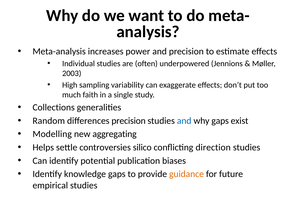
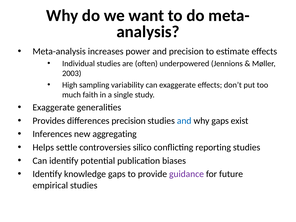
Collections at (54, 107): Collections -> Exaggerate
Random: Random -> Provides
Modelling: Modelling -> Inferences
direction: direction -> reporting
guidance colour: orange -> purple
